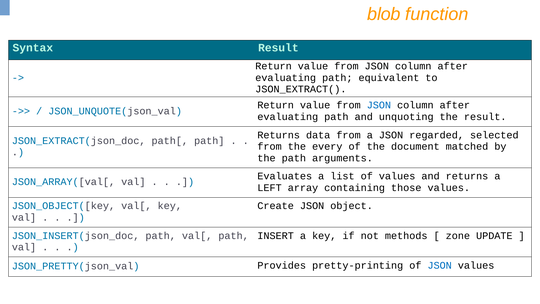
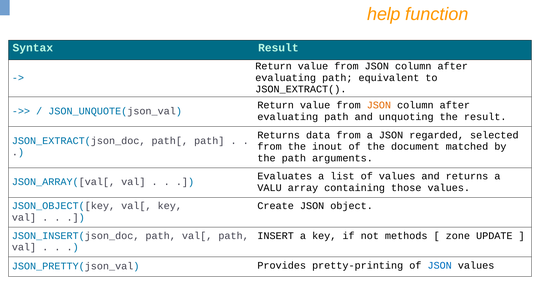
blob: blob -> help
JSON at (379, 105) colour: blue -> orange
every: every -> inout
LEFT: LEFT -> VALU
